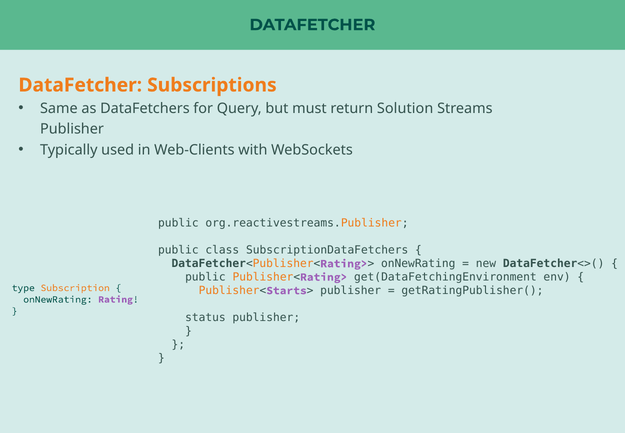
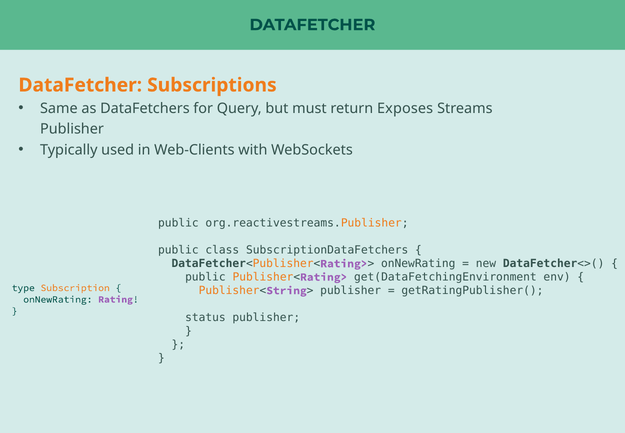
Solution: Solution -> Exposes
Starts: Starts -> String
